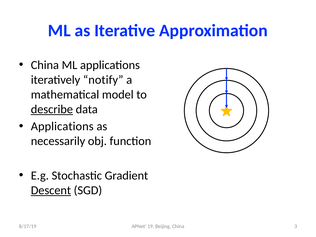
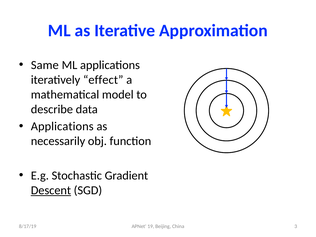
China at (45, 65): China -> Same
notify: notify -> effect
describe underline: present -> none
